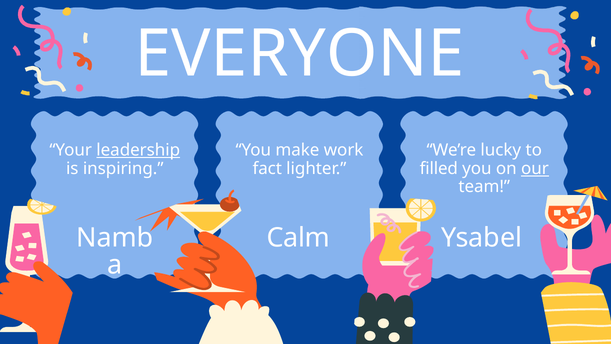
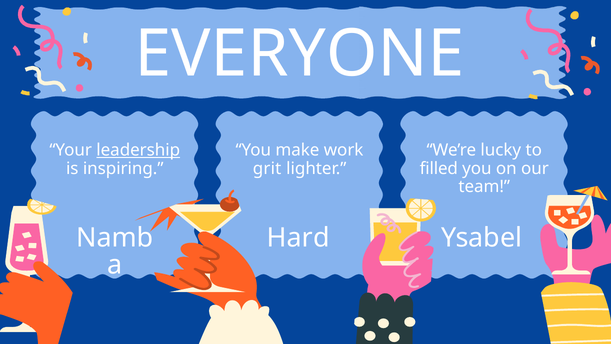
fact: fact -> grit
our underline: present -> none
Calm: Calm -> Hard
